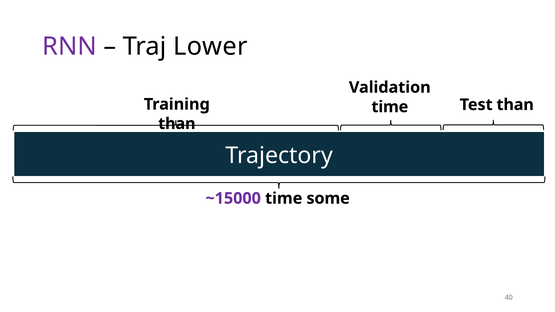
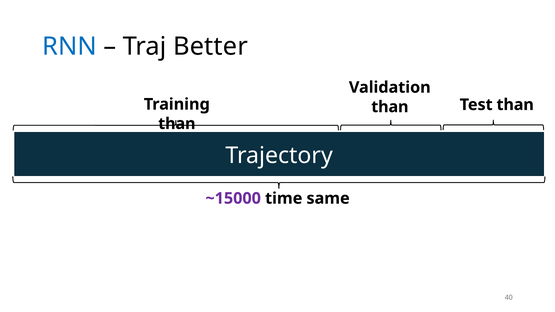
RNN colour: purple -> blue
Lower: Lower -> Better
time at (390, 107): time -> than
some: some -> same
